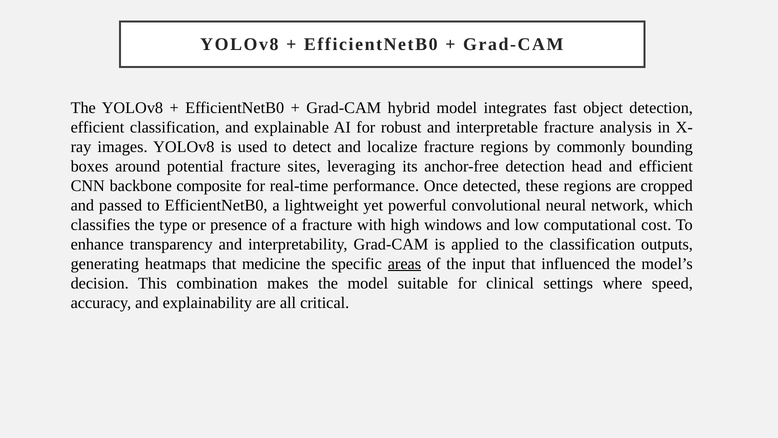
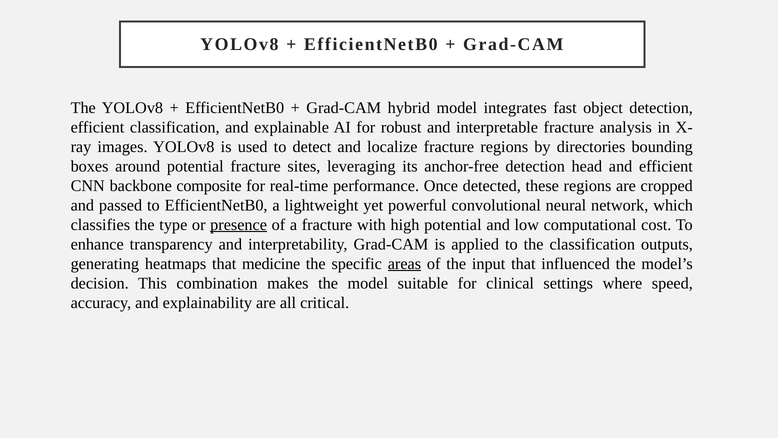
commonly: commonly -> directories
presence underline: none -> present
high windows: windows -> potential
